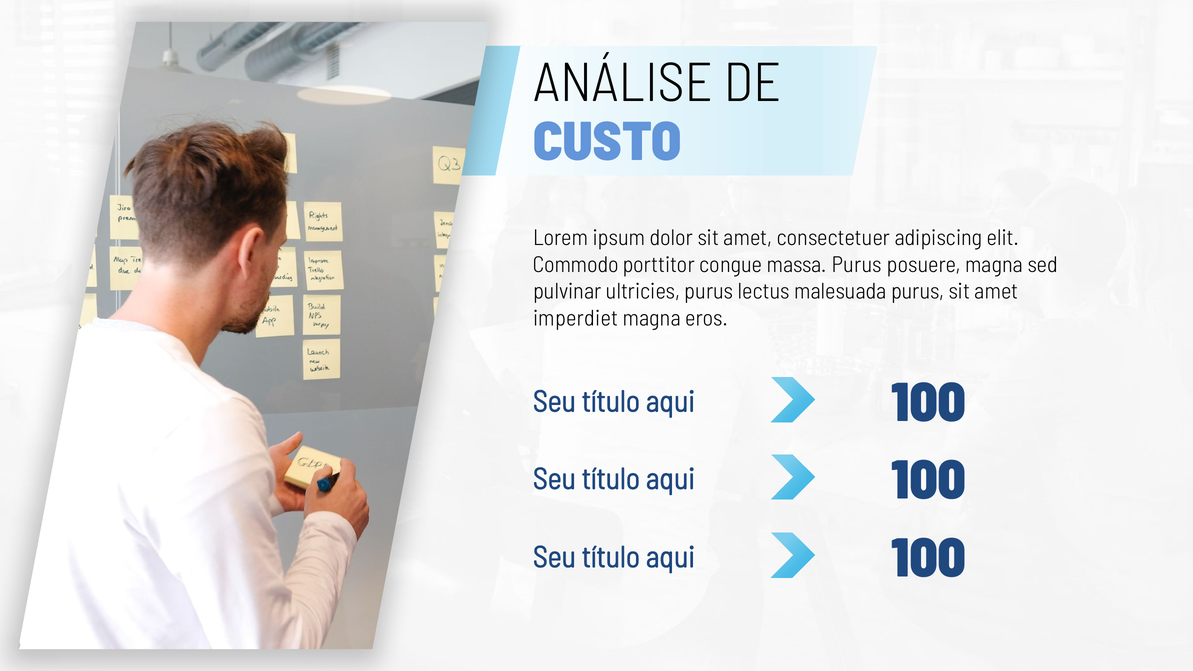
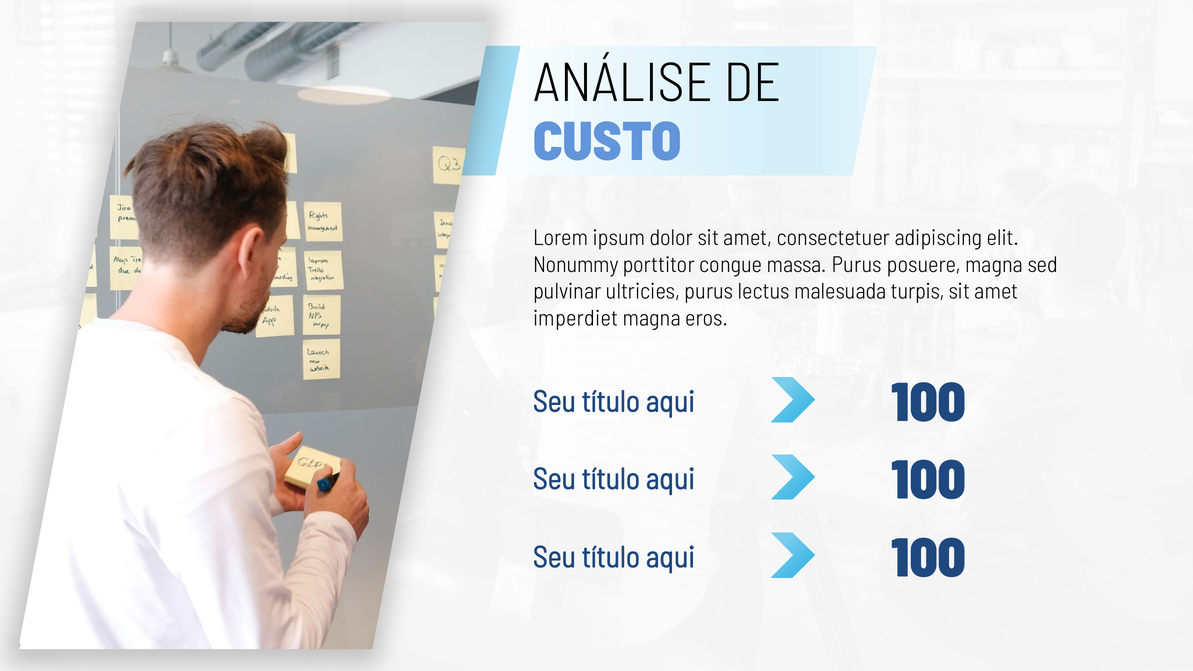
Commodo: Commodo -> Nonummy
malesuada purus: purus -> turpis
